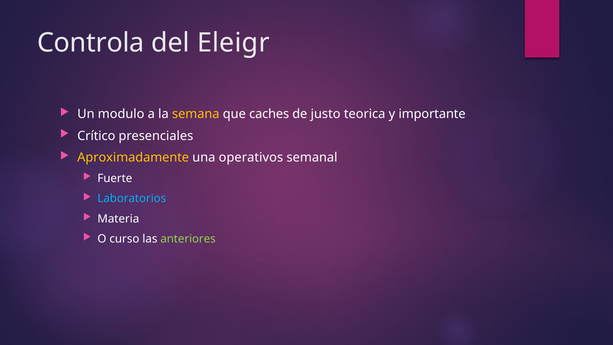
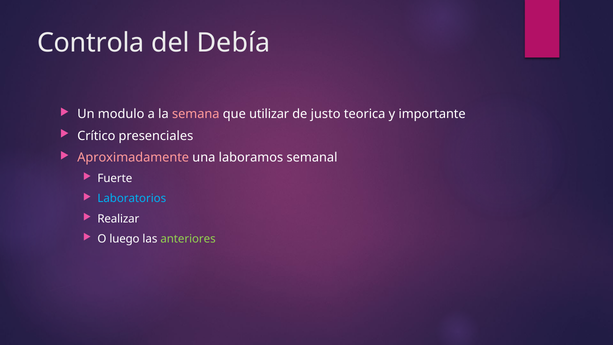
Eleigr: Eleigr -> Debía
semana colour: yellow -> pink
caches: caches -> utilizar
Aproximadamente colour: yellow -> pink
operativos: operativos -> laboramos
Materia: Materia -> Realizar
curso: curso -> luego
